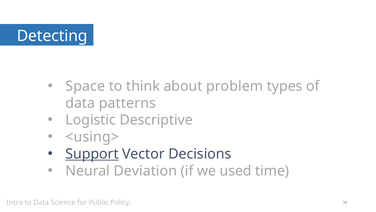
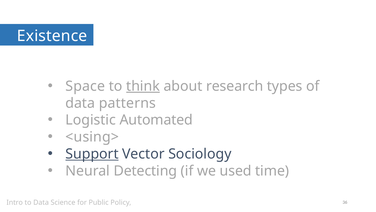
Detecting: Detecting -> Existence
think underline: none -> present
problem: problem -> research
Descriptive: Descriptive -> Automated
Decisions: Decisions -> Sociology
Deviation: Deviation -> Detecting
